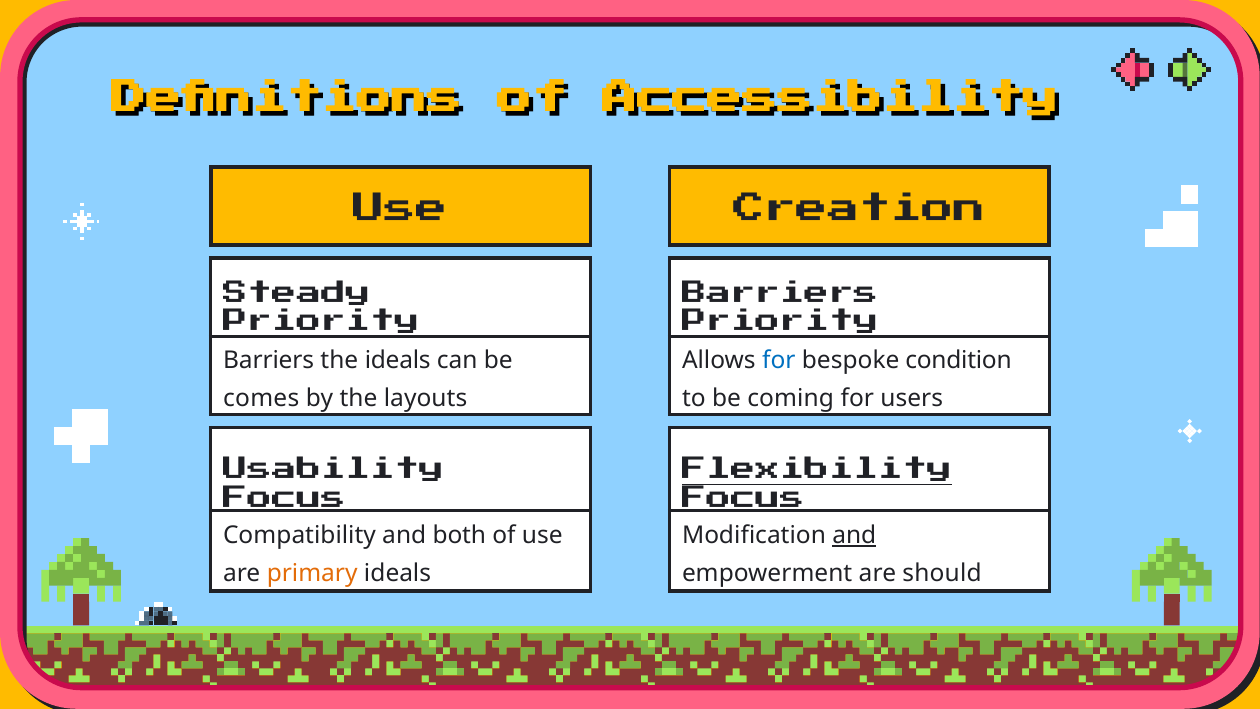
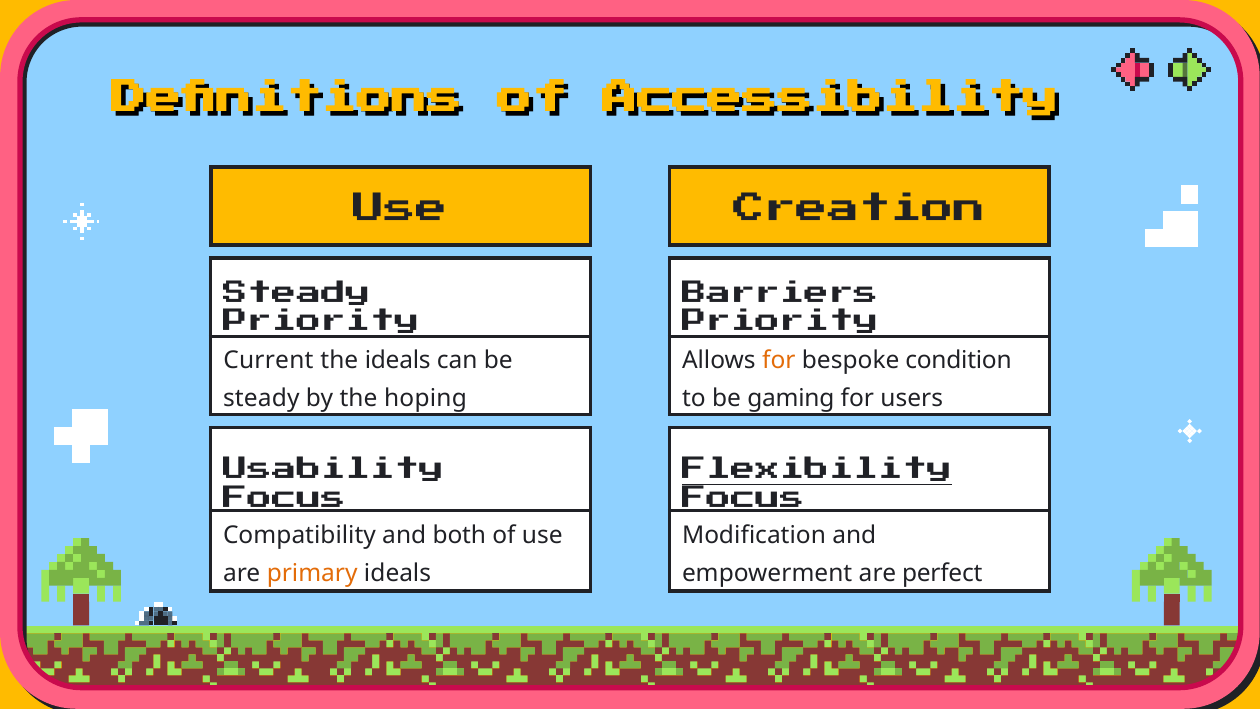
Barriers at (269, 360): Barriers -> Current
for at (779, 360) colour: blue -> orange
comes at (261, 398): comes -> steady
layouts: layouts -> hoping
coming: coming -> gaming
and at (854, 535) underline: present -> none
should: should -> perfect
